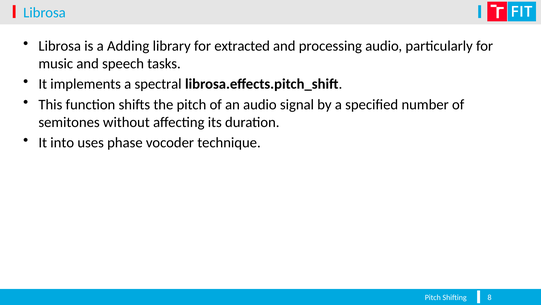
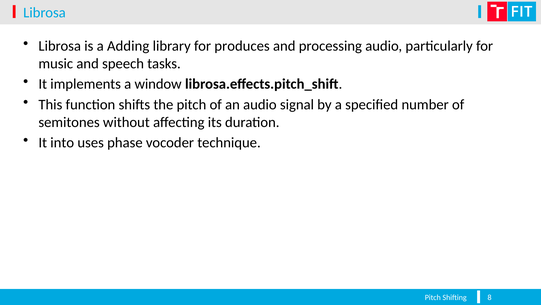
extracted: extracted -> produces
spectral: spectral -> window
